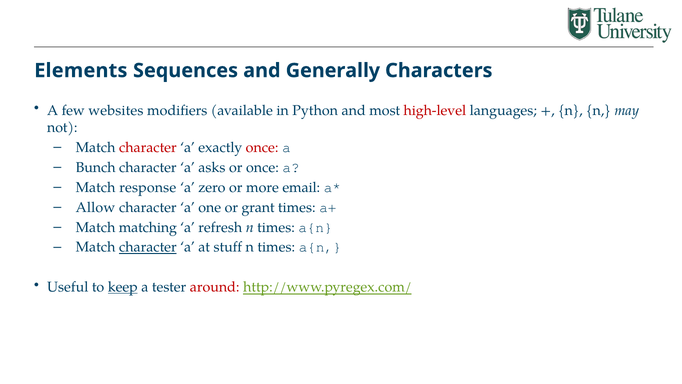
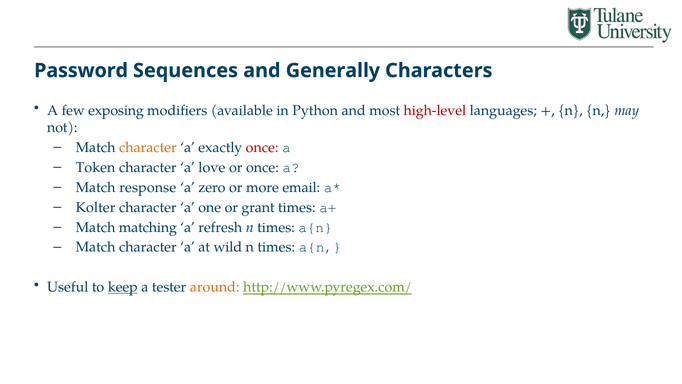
Elements: Elements -> Password
websites: websites -> exposing
character at (148, 147) colour: red -> orange
Bunch: Bunch -> Token
asks: asks -> love
Allow: Allow -> Kolter
character at (148, 247) underline: present -> none
stuff: stuff -> wild
around colour: red -> orange
